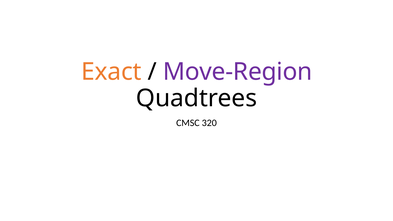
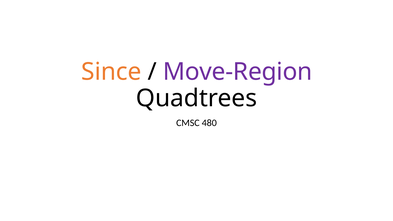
Exact: Exact -> Since
320: 320 -> 480
